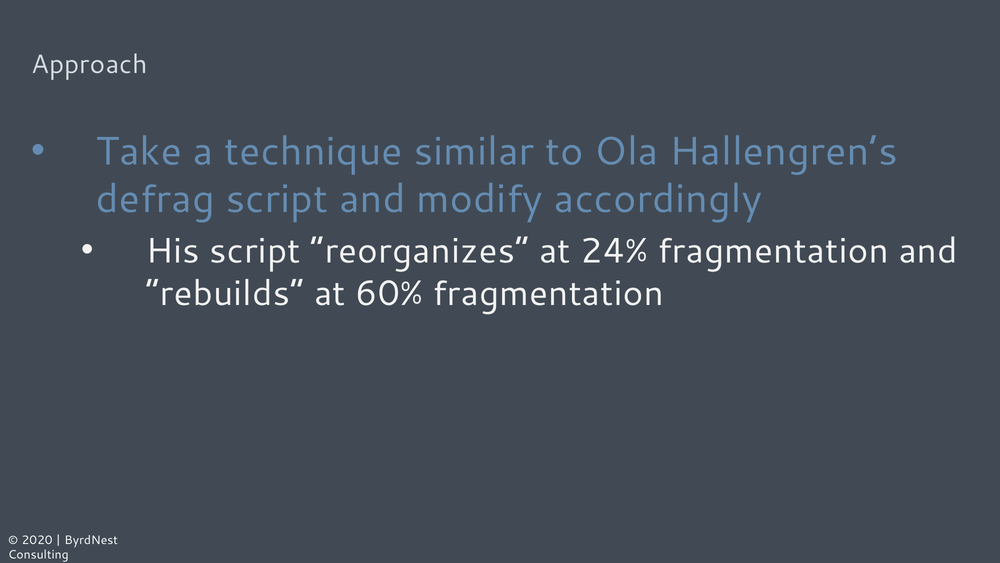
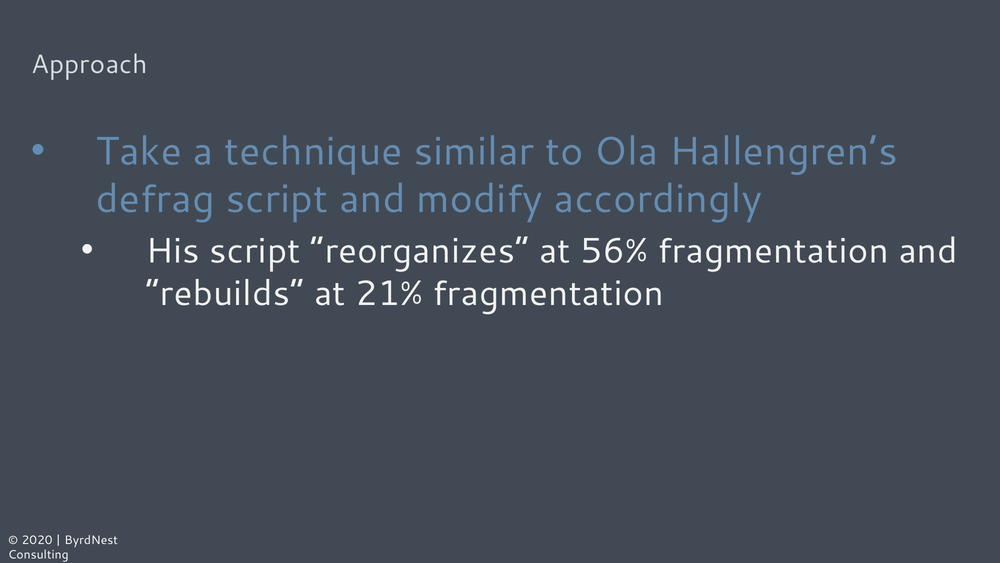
24%: 24% -> 56%
60%: 60% -> 21%
